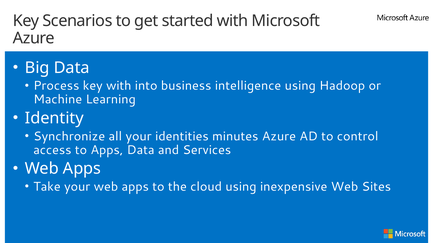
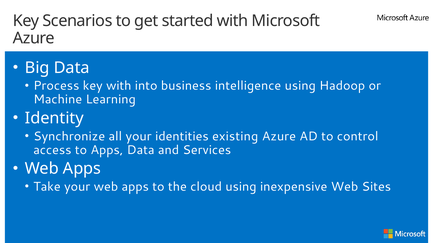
minutes: minutes -> existing
